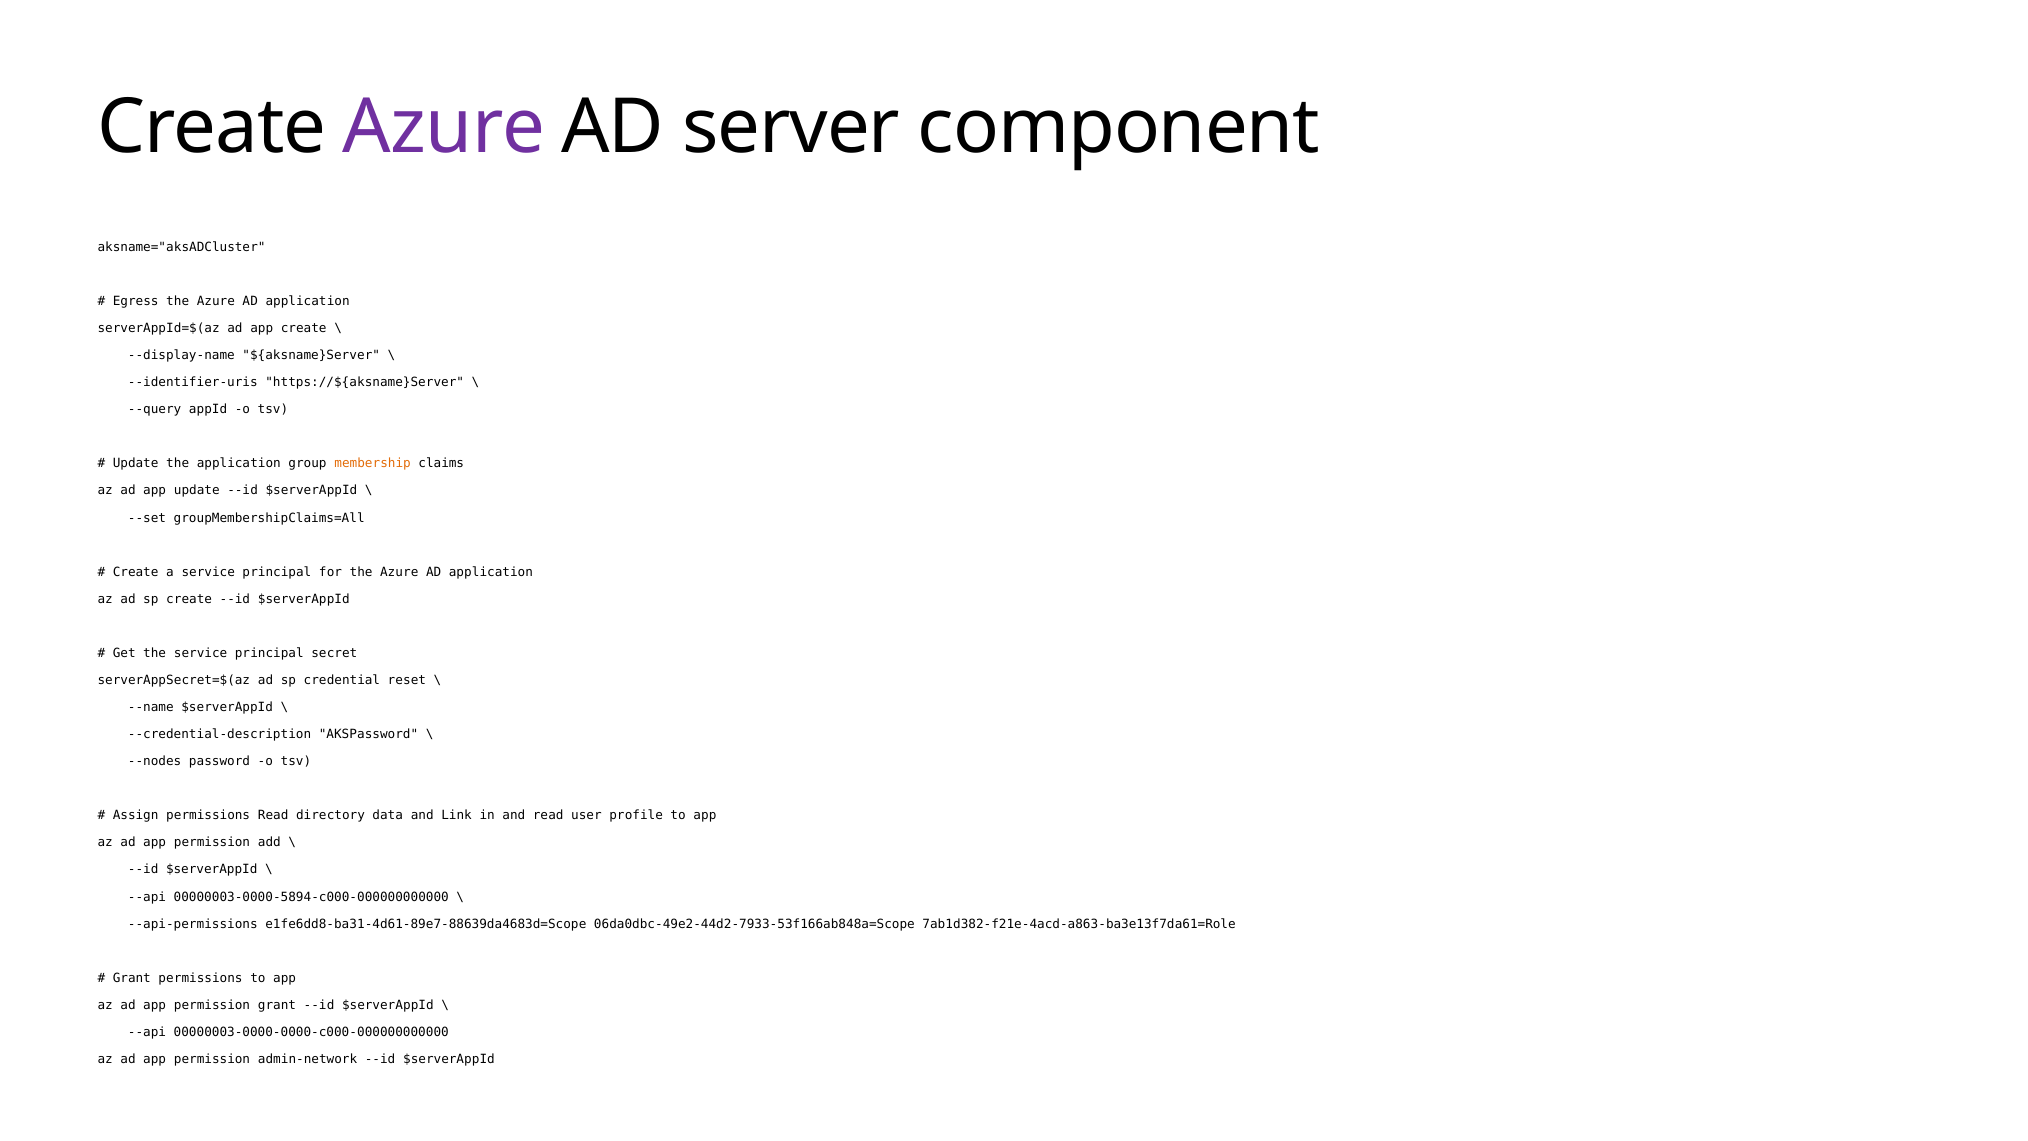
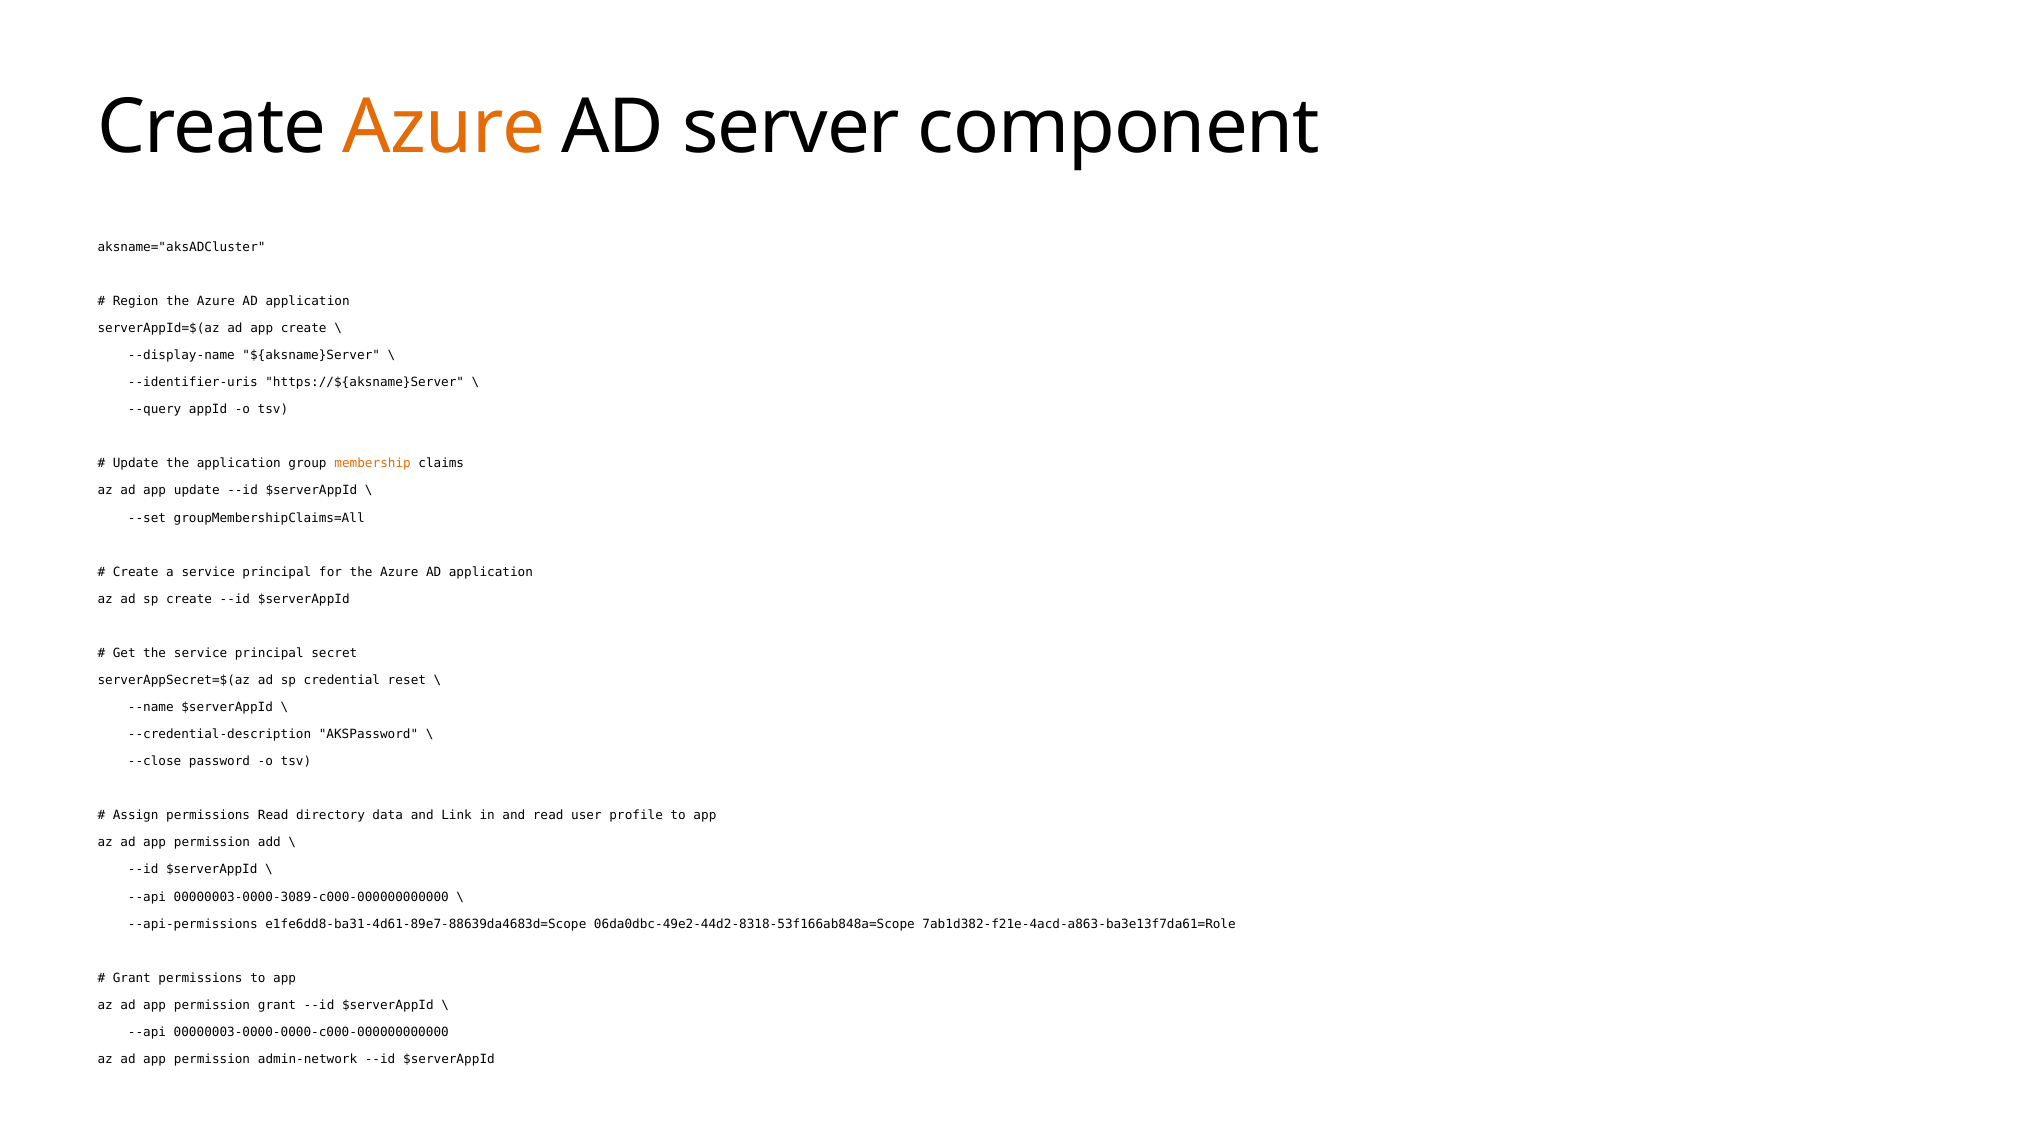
Azure at (444, 127) colour: purple -> orange
Egress: Egress -> Region
--nodes: --nodes -> --close
00000003-0000-5894-c000-000000000000: 00000003-0000-5894-c000-000000000000 -> 00000003-0000-3089-c000-000000000000
06da0dbc-49e2-44d2-7933-53f166ab848a=Scope: 06da0dbc-49e2-44d2-7933-53f166ab848a=Scope -> 06da0dbc-49e2-44d2-8318-53f166ab848a=Scope
